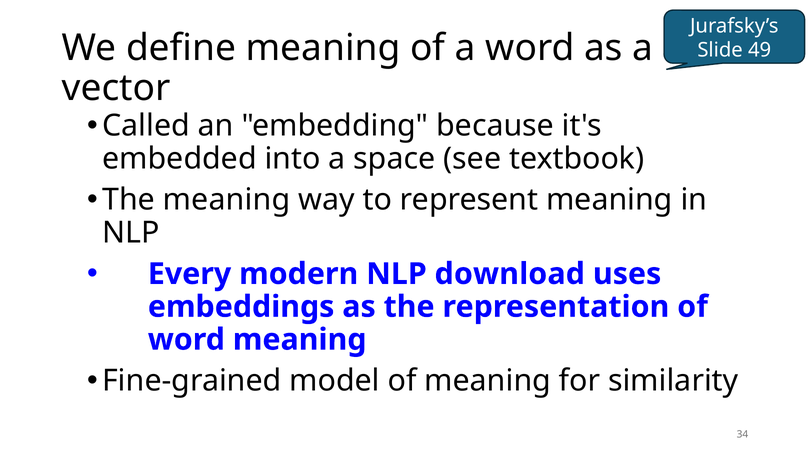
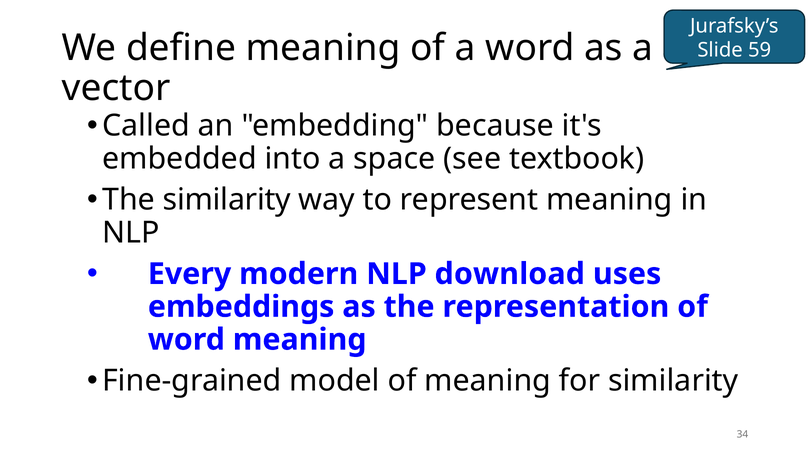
49: 49 -> 59
The meaning: meaning -> similarity
